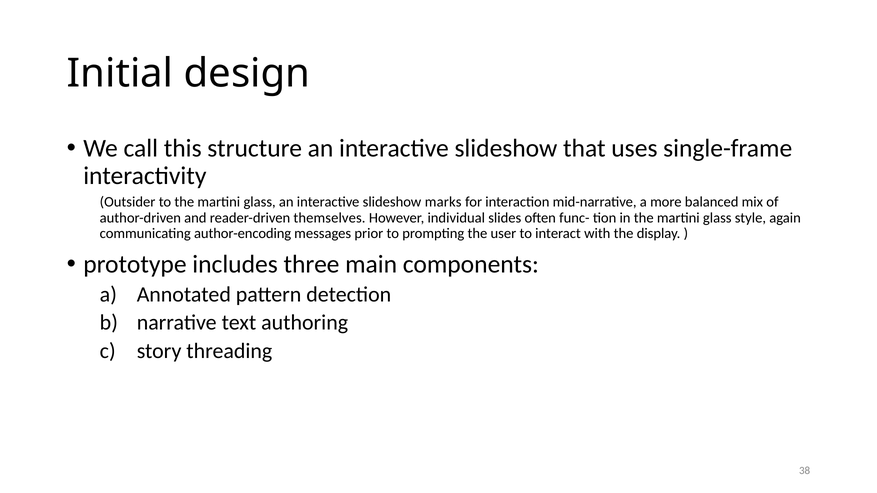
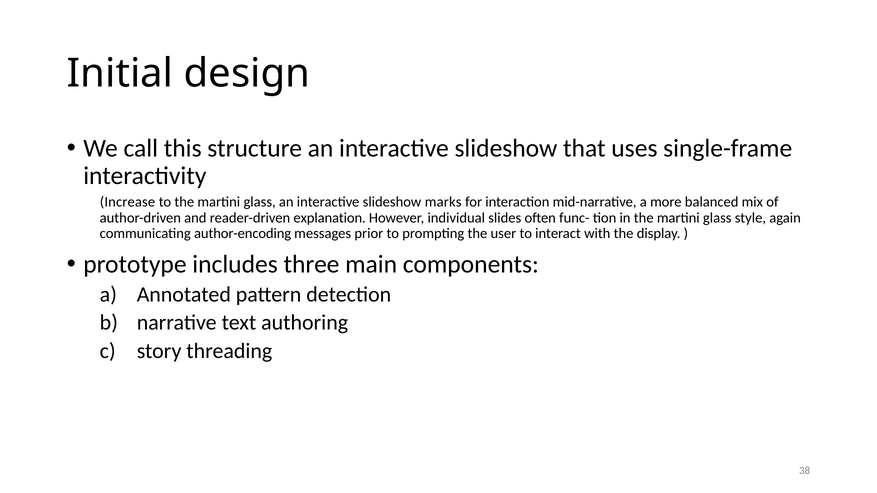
Outsider: Outsider -> Increase
themselves: themselves -> explanation
